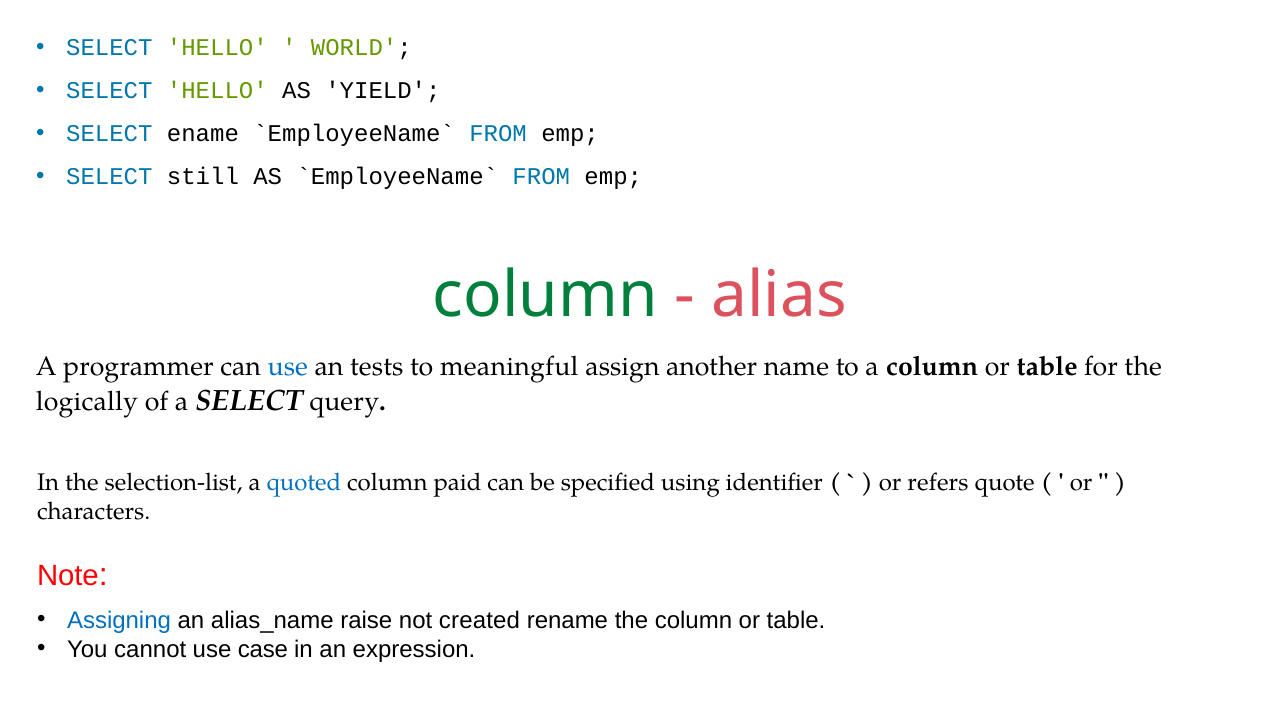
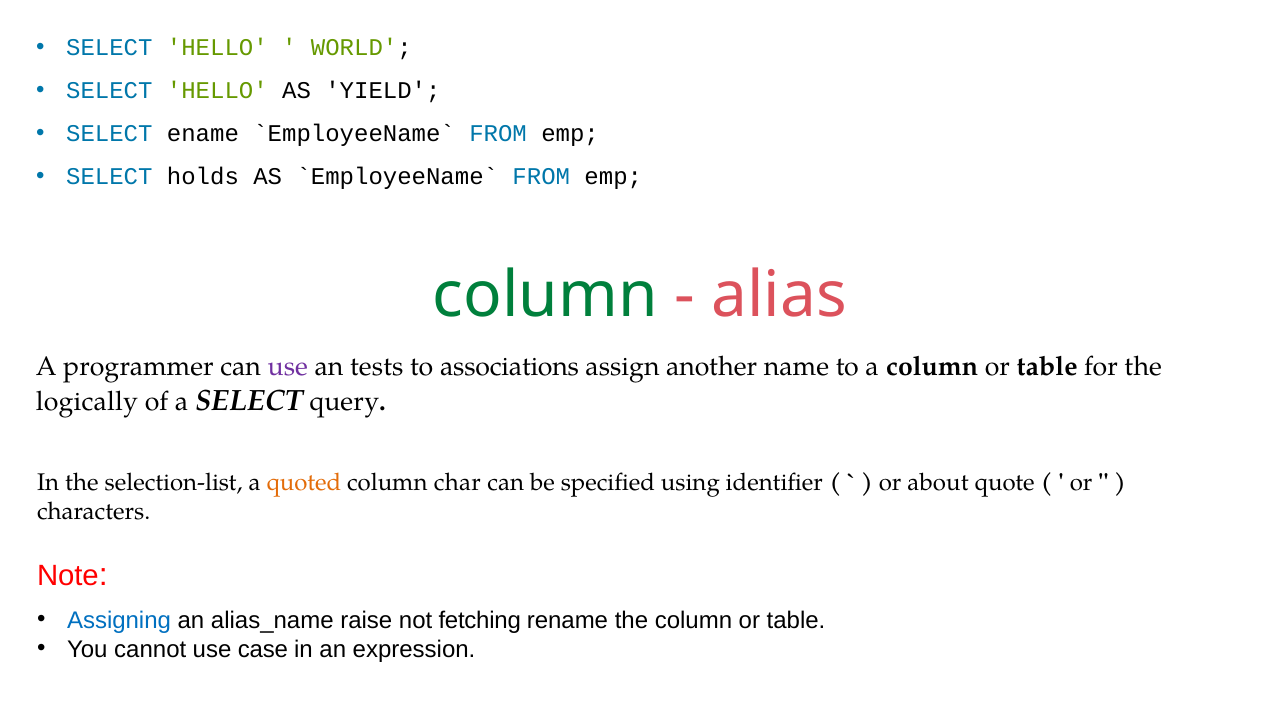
still: still -> holds
use at (288, 367) colour: blue -> purple
meaningful: meaningful -> associations
quoted colour: blue -> orange
paid: paid -> char
refers: refers -> about
created: created -> fetching
